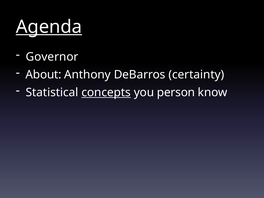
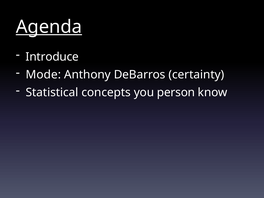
Governor: Governor -> Introduce
About: About -> Mode
concepts underline: present -> none
